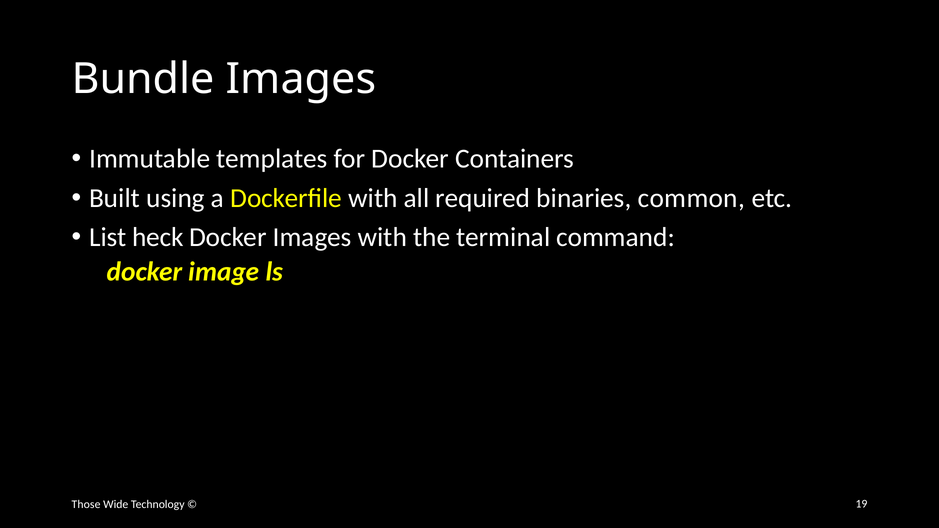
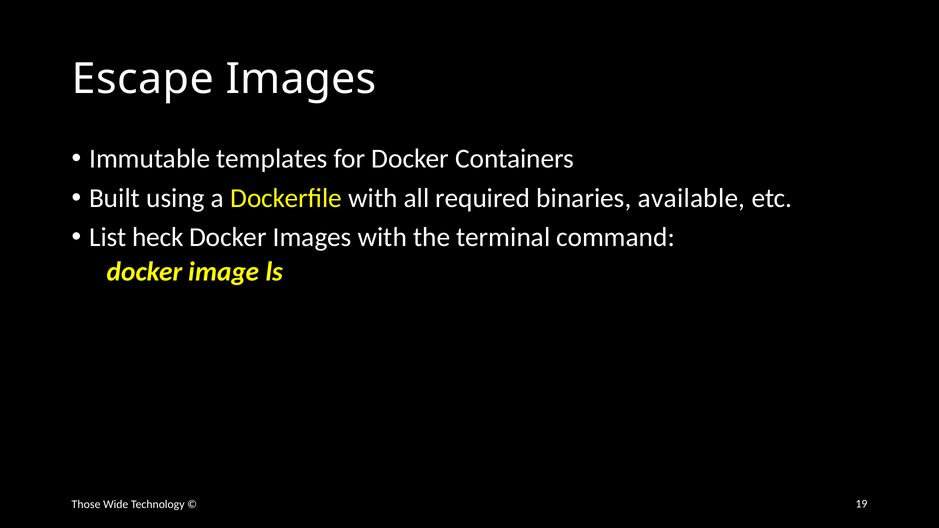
Bundle: Bundle -> Escape
common: common -> available
